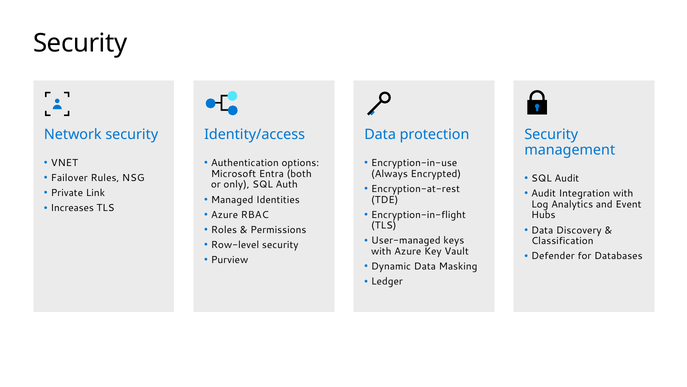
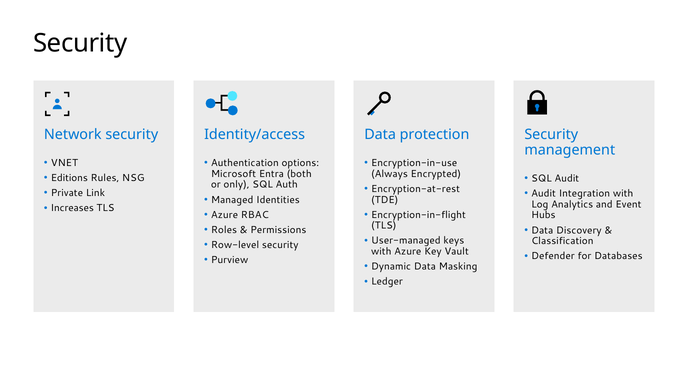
Failover: Failover -> Editions
